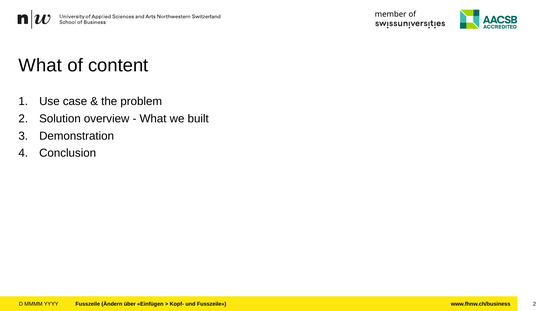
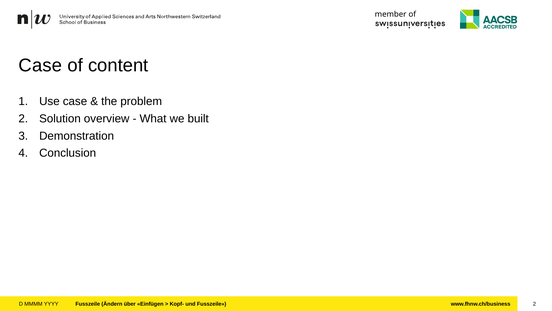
What at (40, 65): What -> Case
